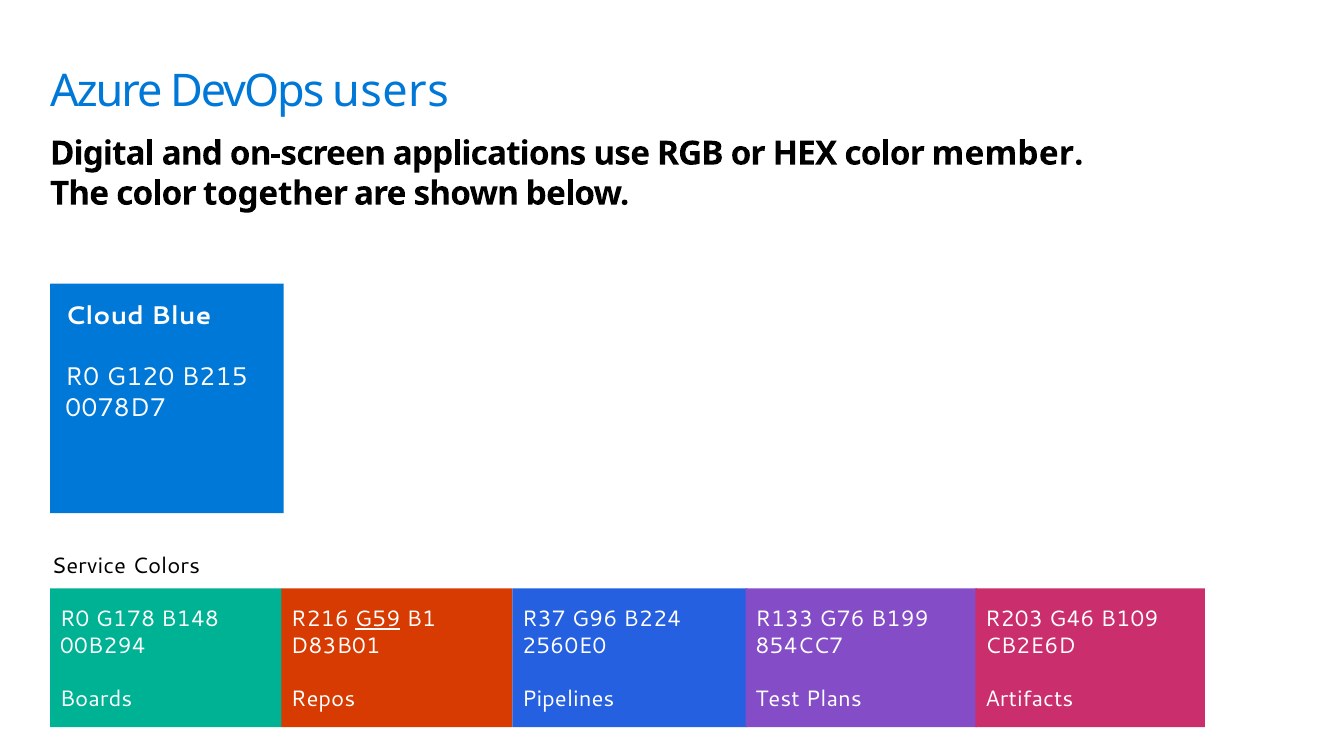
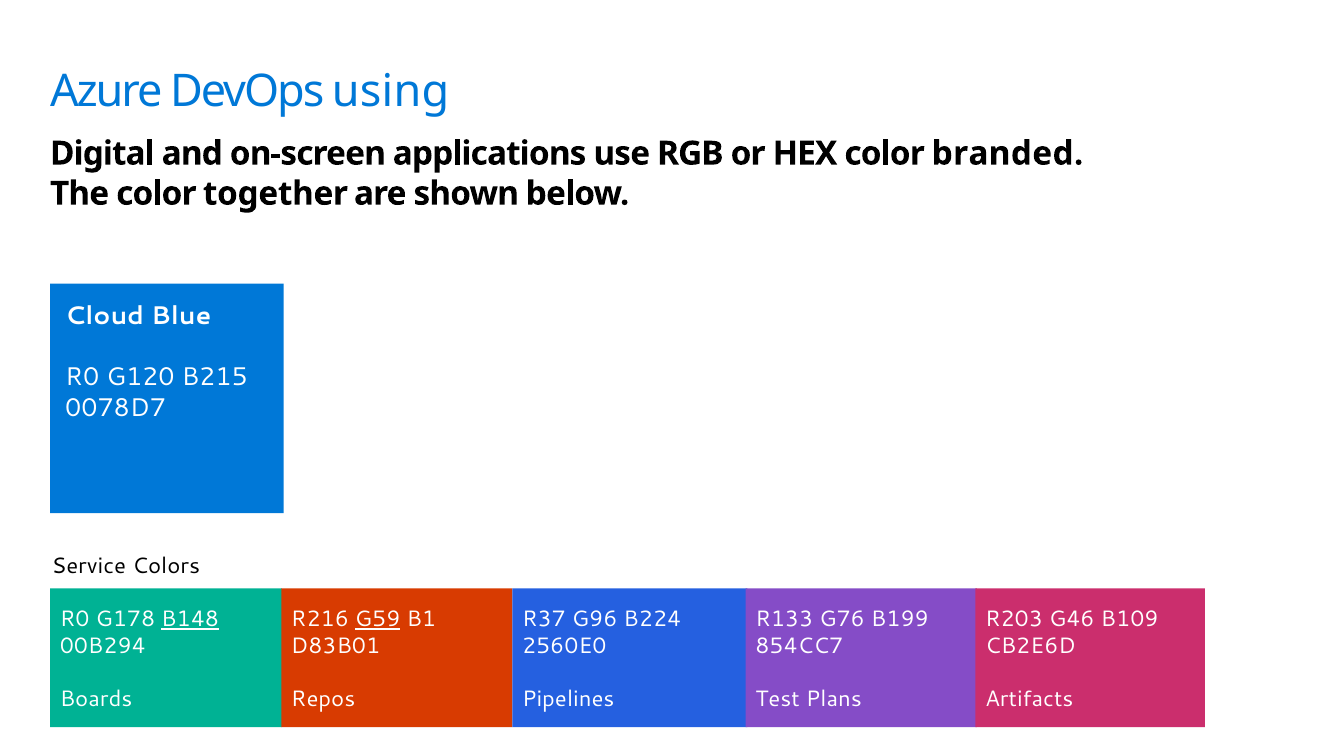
users: users -> using
member: member -> branded
B148 underline: none -> present
